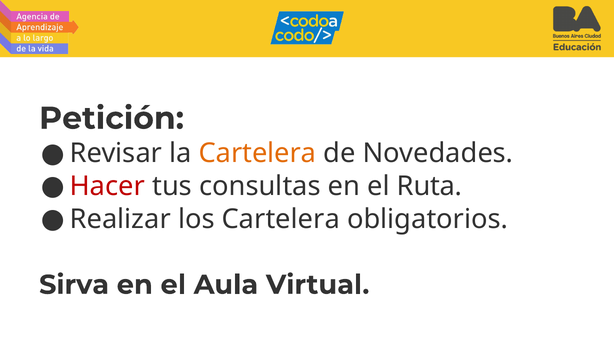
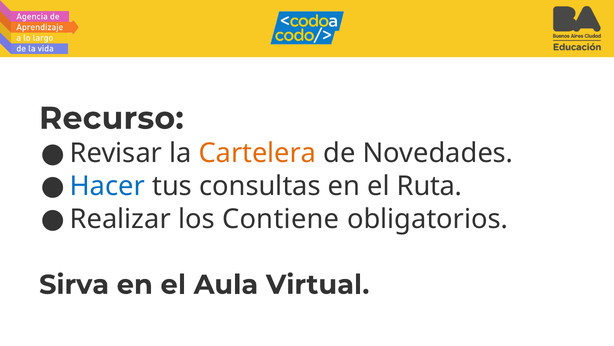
Petición: Petición -> Recurso
Hacer colour: red -> blue
los Cartelera: Cartelera -> Contiene
